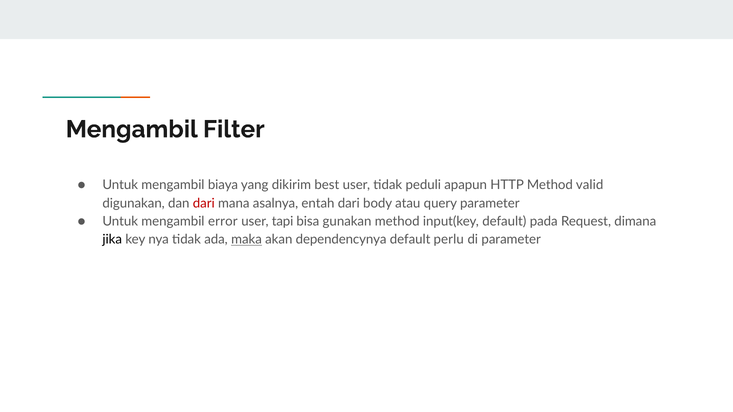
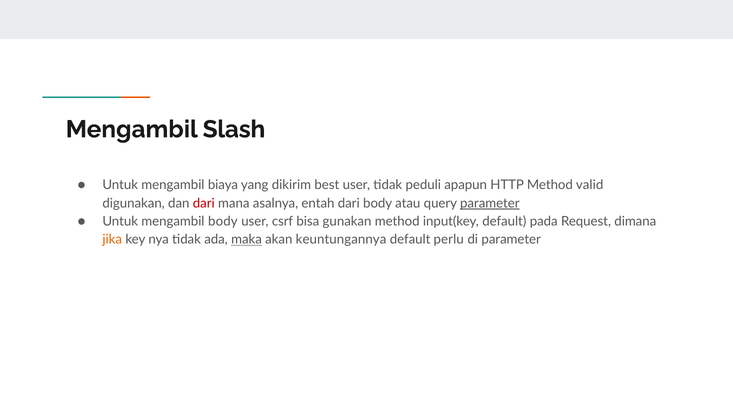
Filter: Filter -> Slash
parameter at (490, 203) underline: none -> present
mengambil error: error -> body
tapi: tapi -> csrf
jika colour: black -> orange
dependencynya: dependencynya -> keuntungannya
